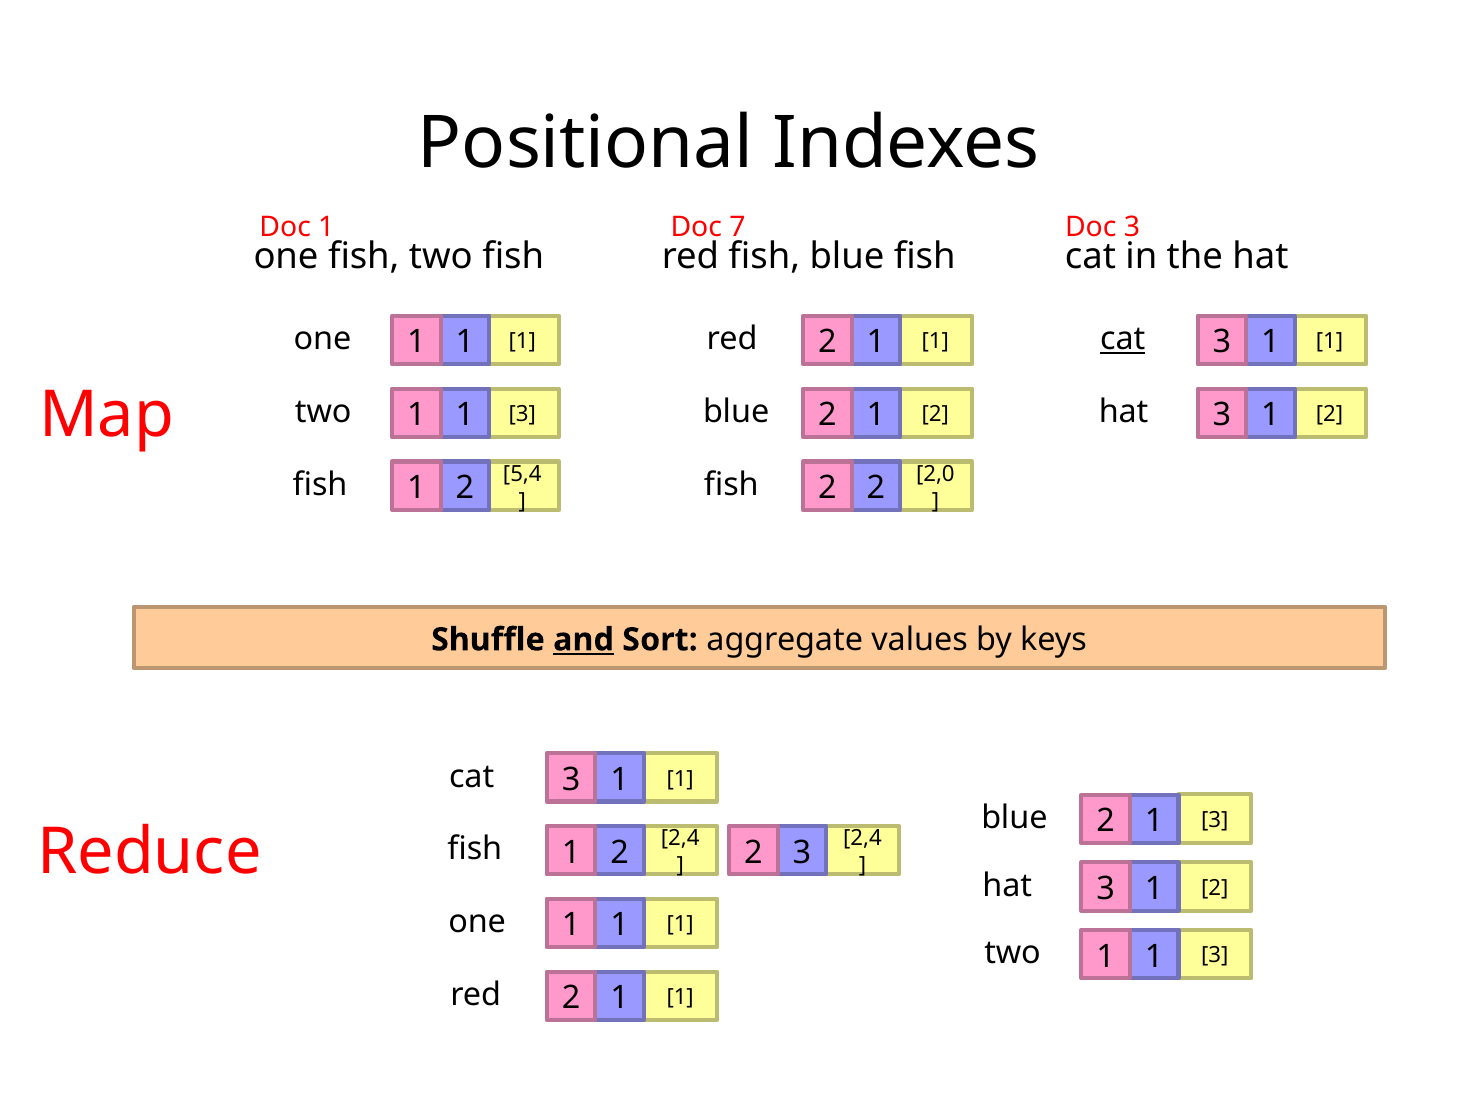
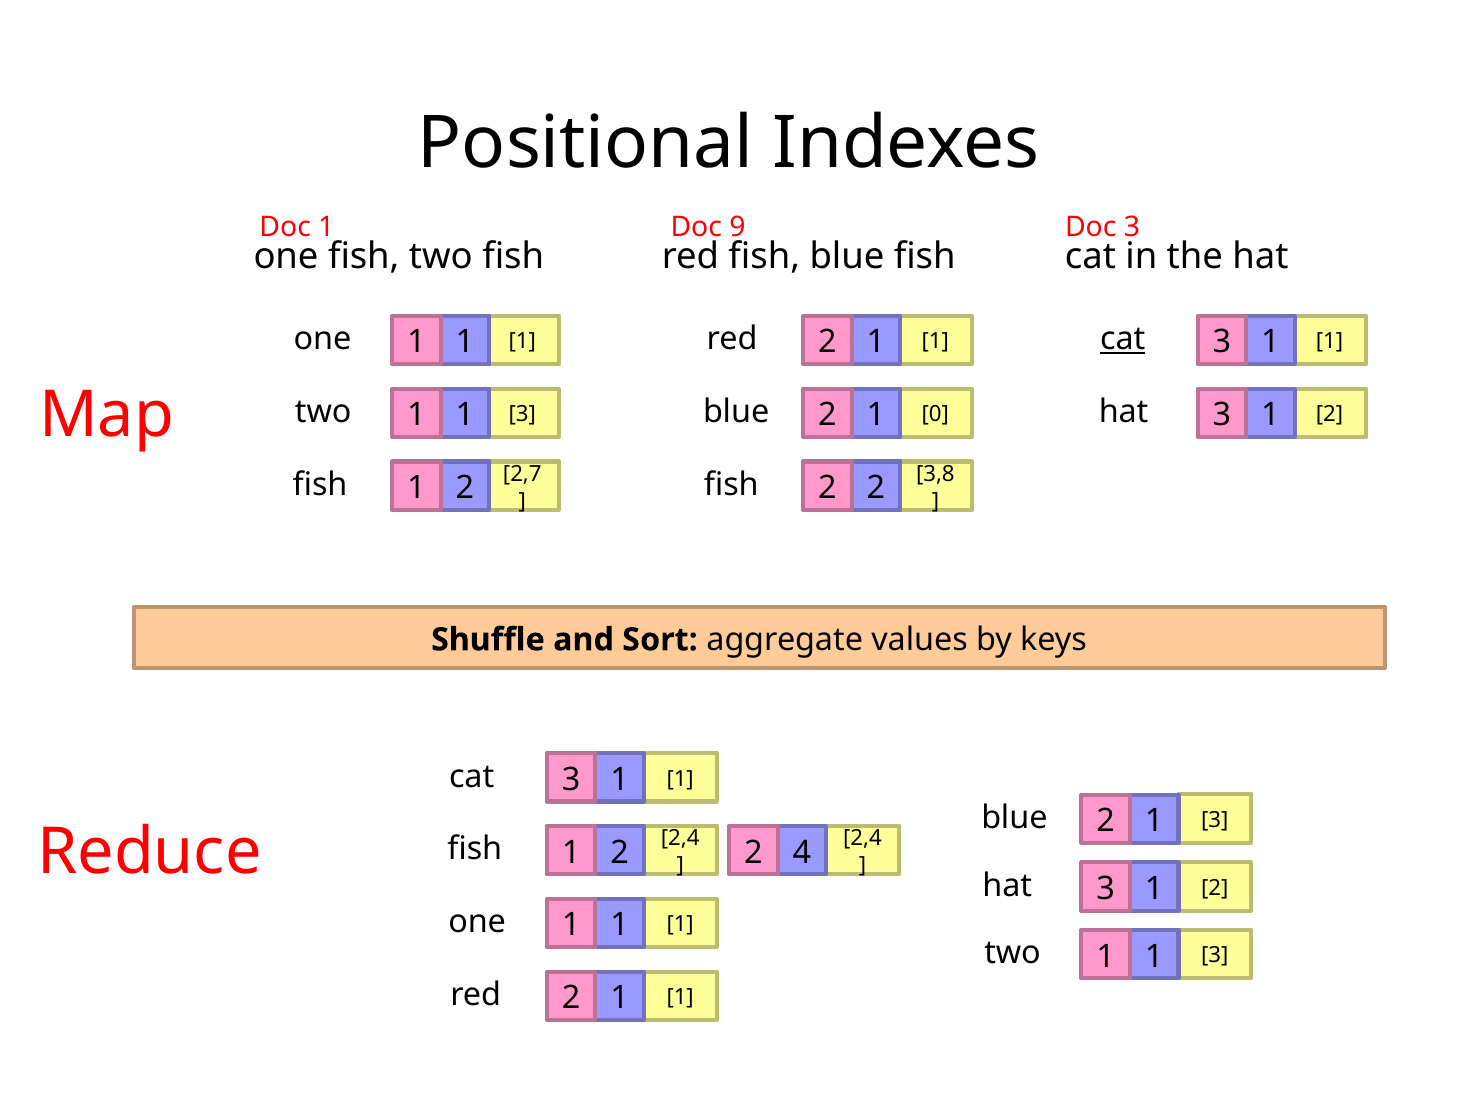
7: 7 -> 9
2 at (935, 415): 2 -> 0
5,4: 5,4 -> 2,7
2,0: 2,0 -> 3,8
and underline: present -> none
3 at (802, 853): 3 -> 4
